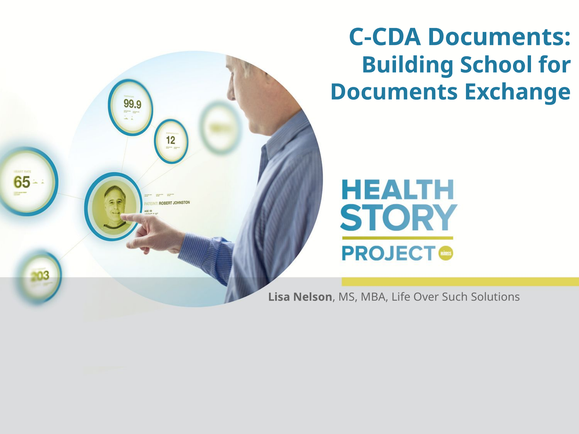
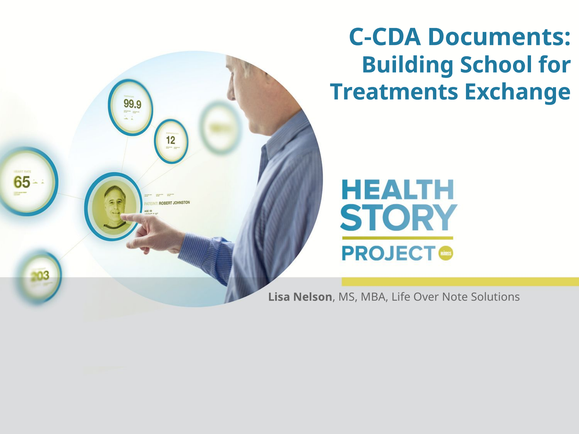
Documents at (394, 92): Documents -> Treatments
Such: Such -> Note
